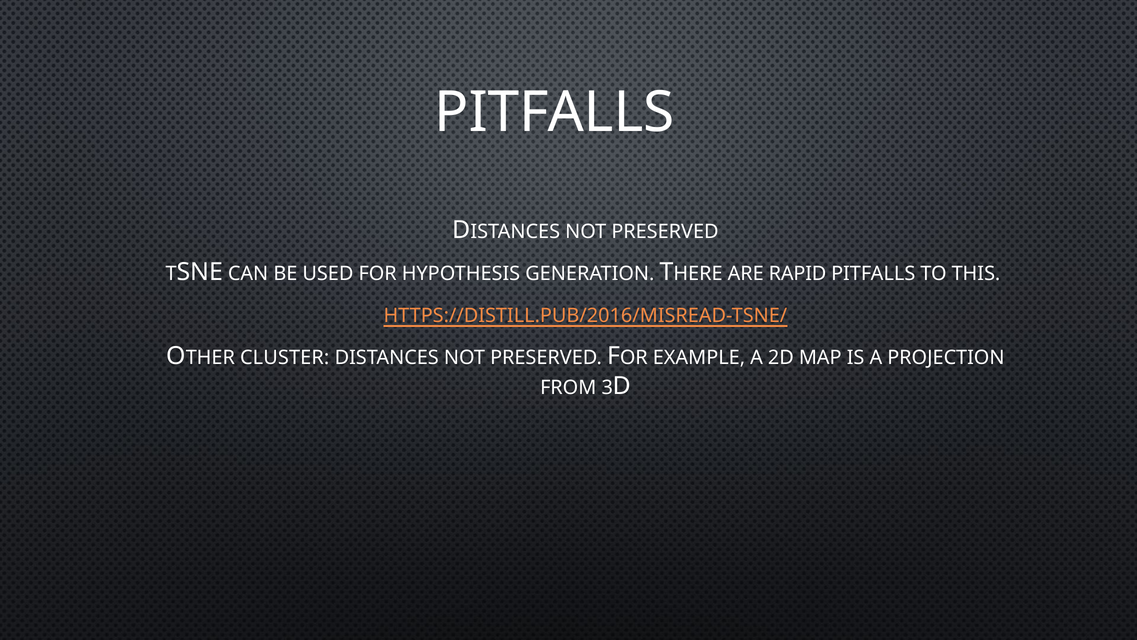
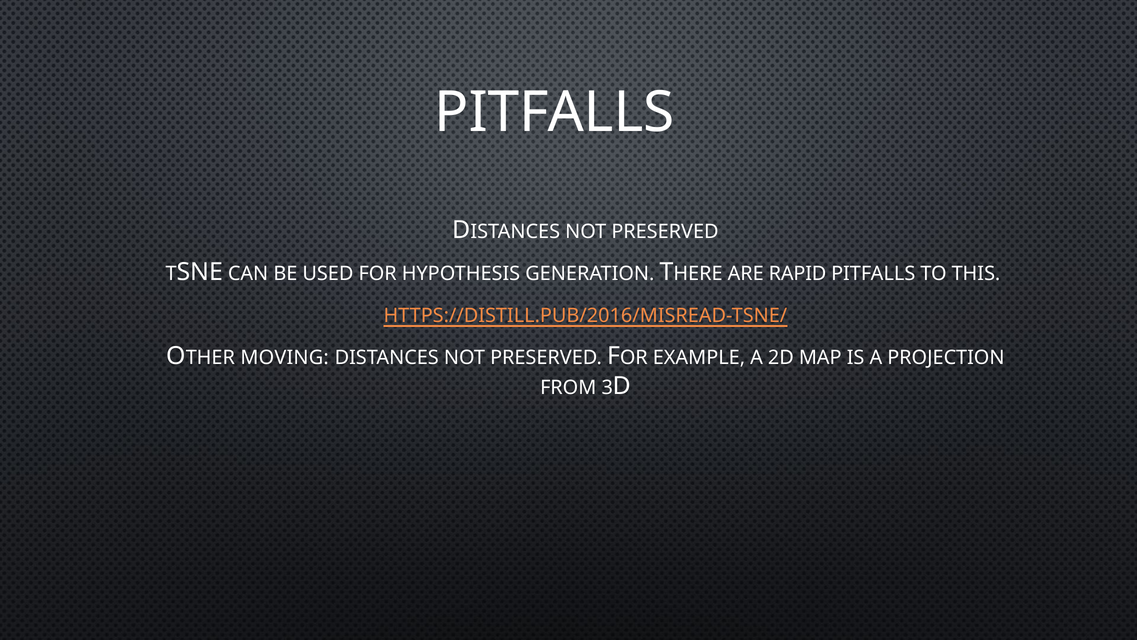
CLUSTER: CLUSTER -> MOVING
